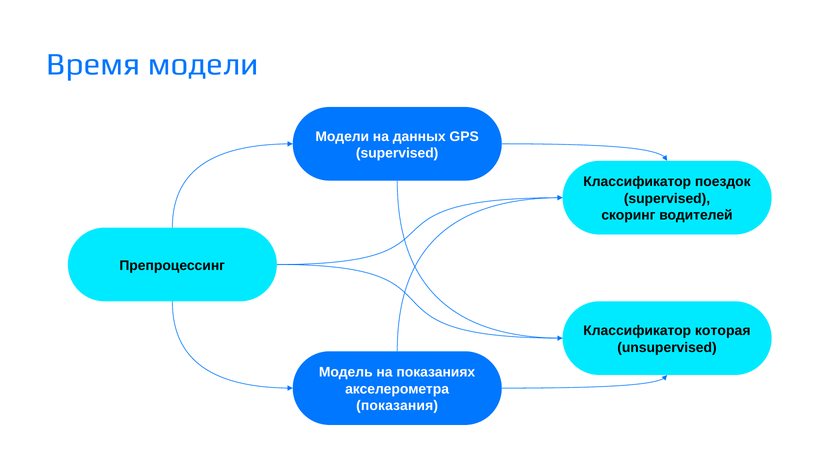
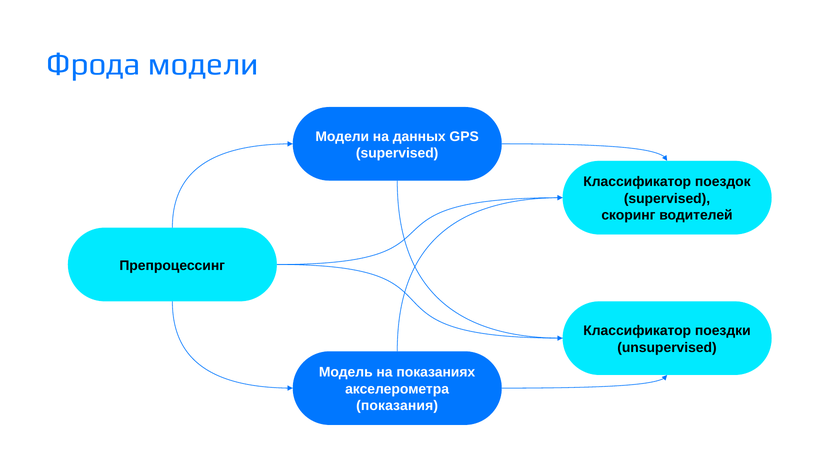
Время: Время -> Фрода
которая: которая -> поездки
